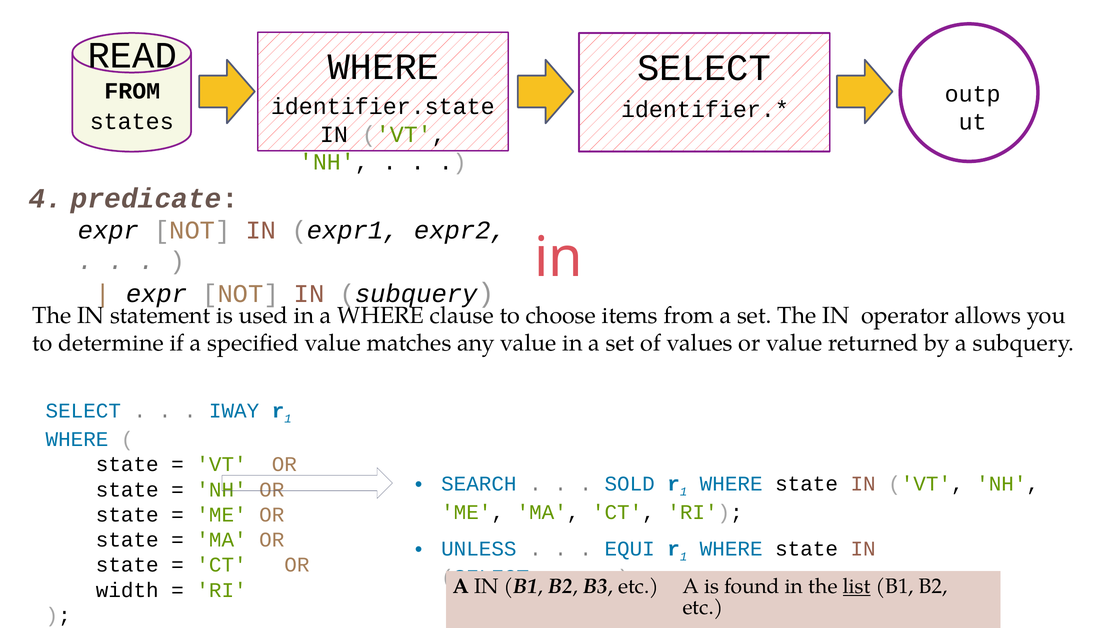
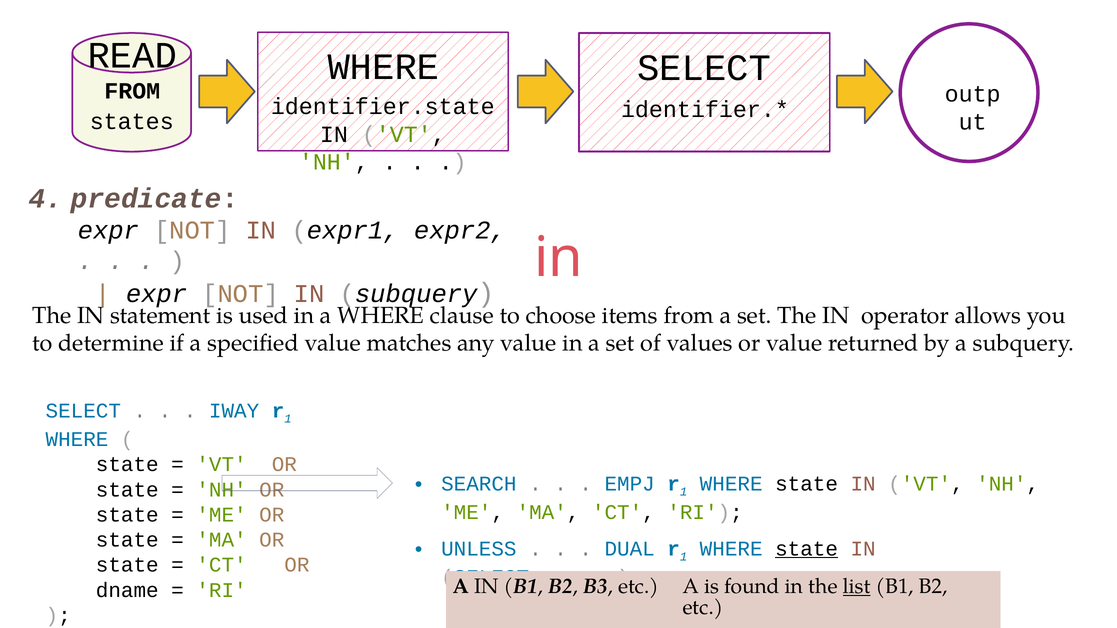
SOLD: SOLD -> EMPJ
EQUI: EQUI -> DUAL
state at (807, 549) underline: none -> present
width: width -> dname
